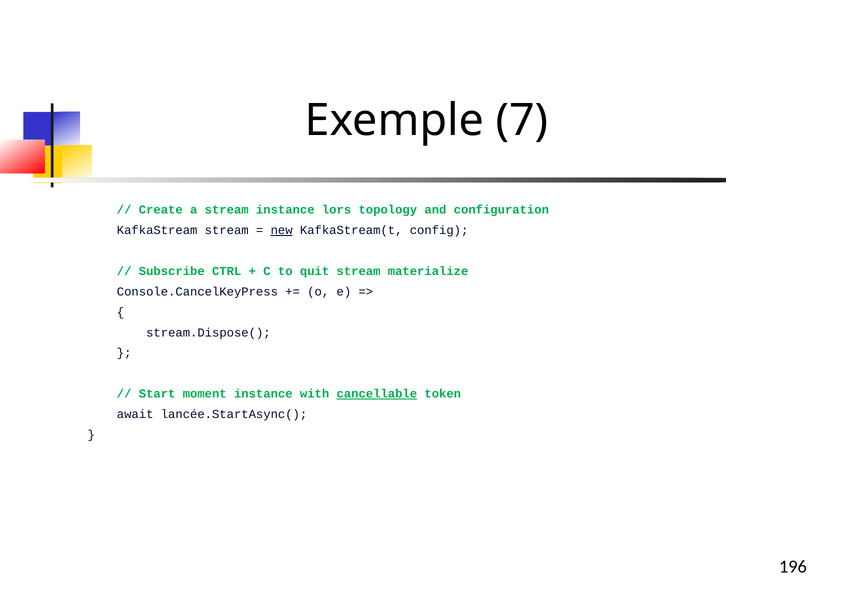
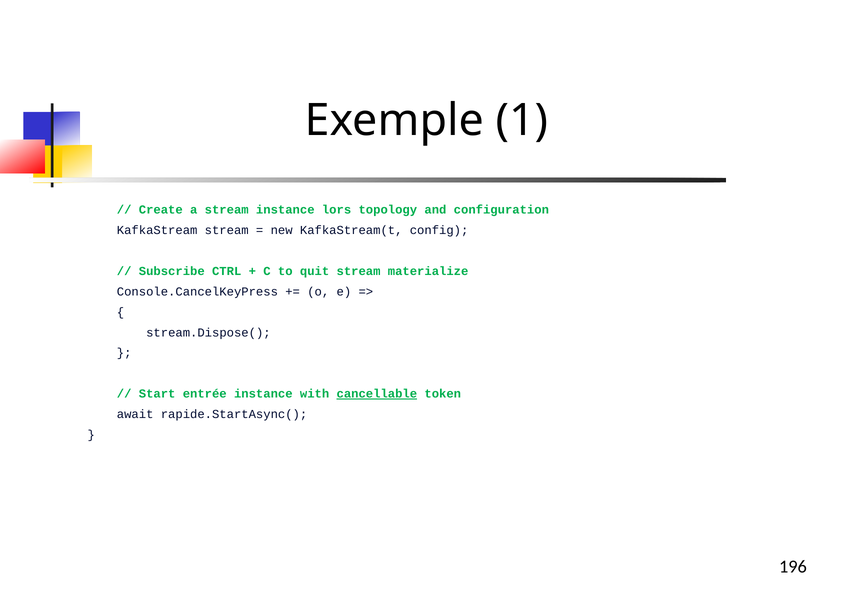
7: 7 -> 1
new underline: present -> none
moment: moment -> entrée
lancée.StartAsync(: lancée.StartAsync( -> rapide.StartAsync(
